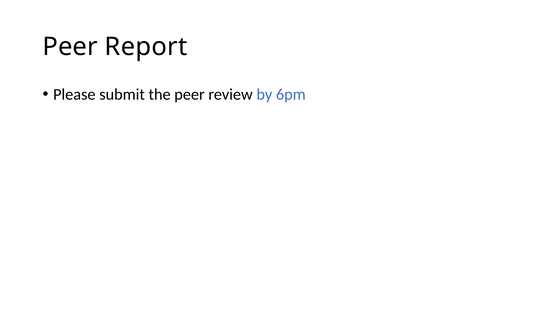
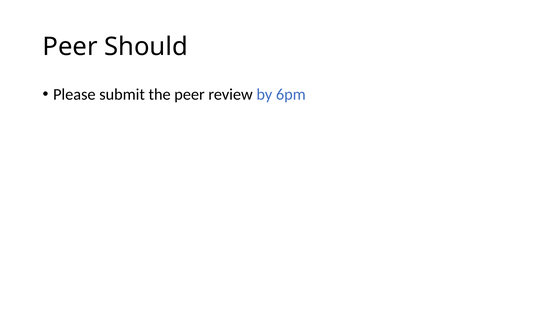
Report: Report -> Should
